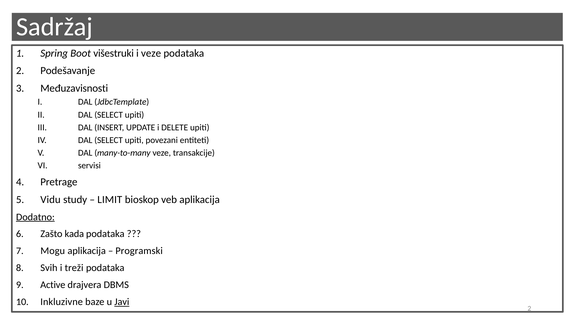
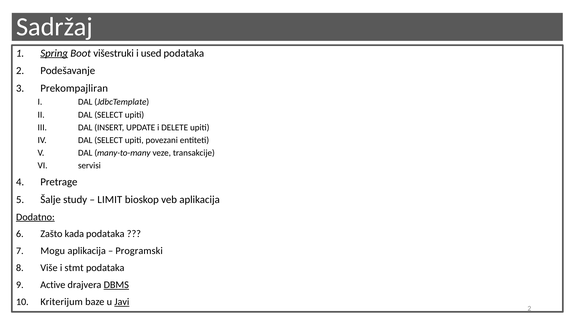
Spring underline: none -> present
i veze: veze -> used
Međuzavisnosti: Međuzavisnosti -> Prekompajliran
Vidu: Vidu -> Šalje
Svih: Svih -> Više
treži: treži -> stmt
DBMS underline: none -> present
Inkluzivne: Inkluzivne -> Kriterijum
